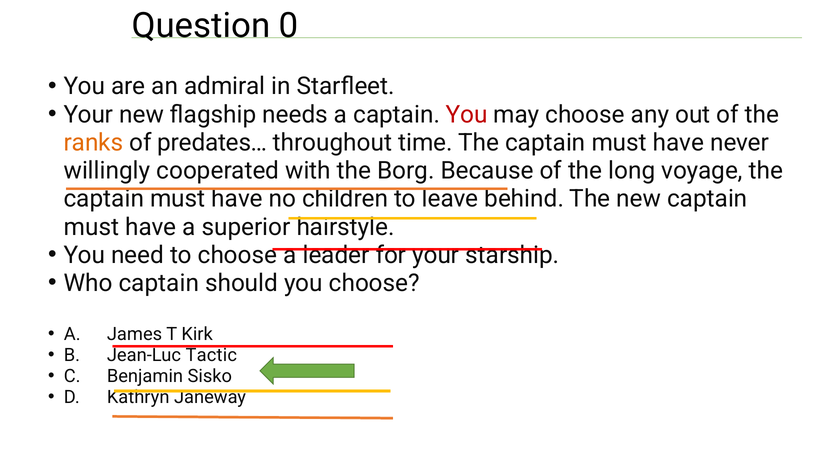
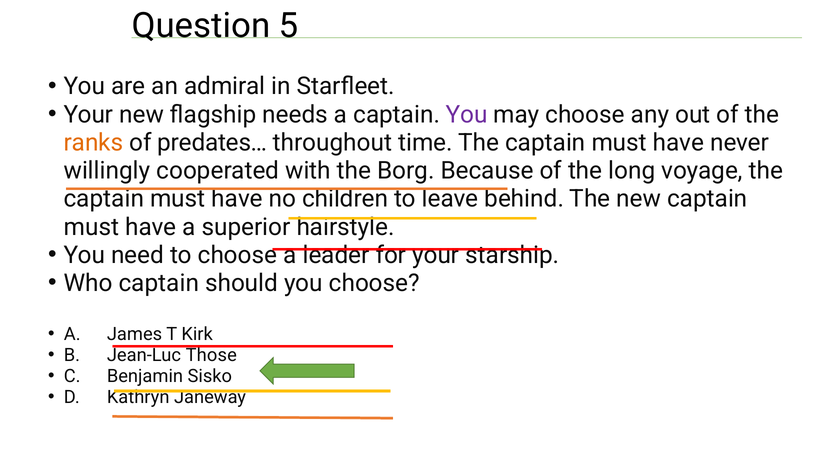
0: 0 -> 5
You at (467, 114) colour: red -> purple
Tactic: Tactic -> Those
